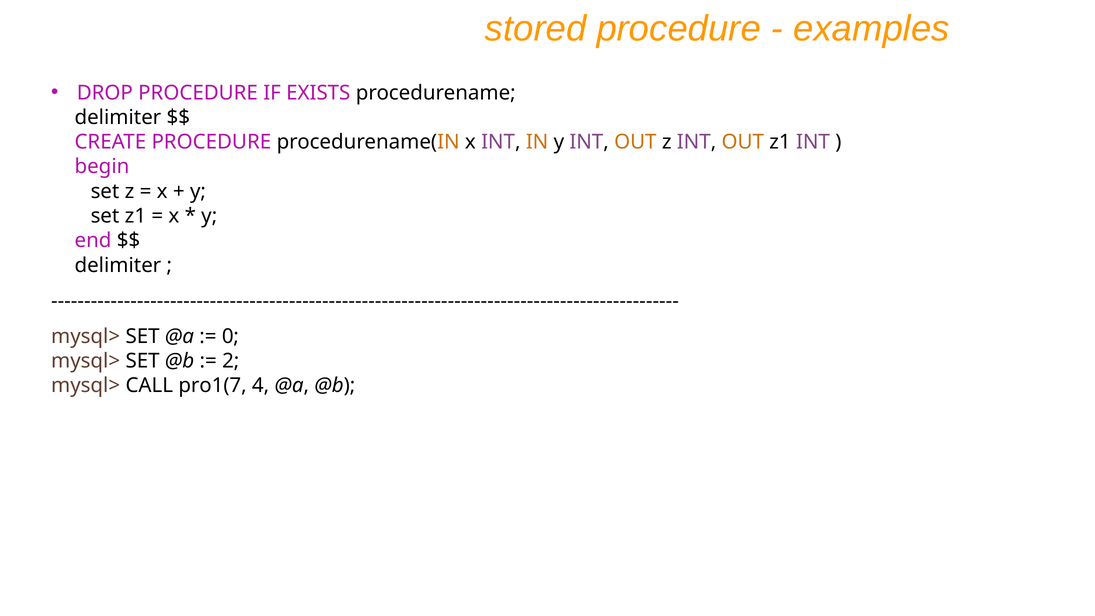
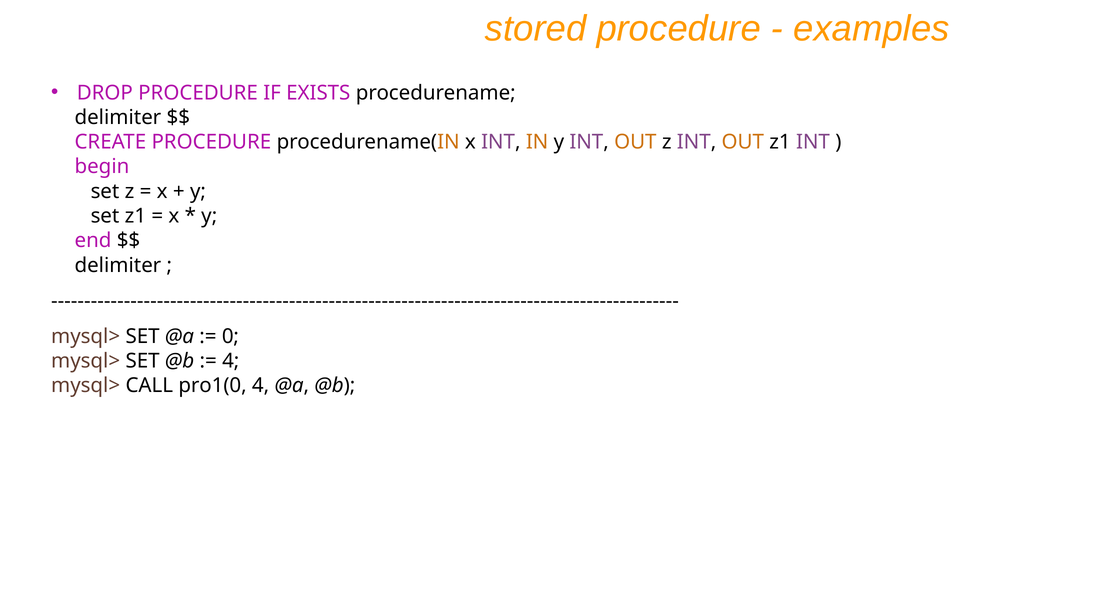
2 at (231, 361): 2 -> 4
pro1(7: pro1(7 -> pro1(0
